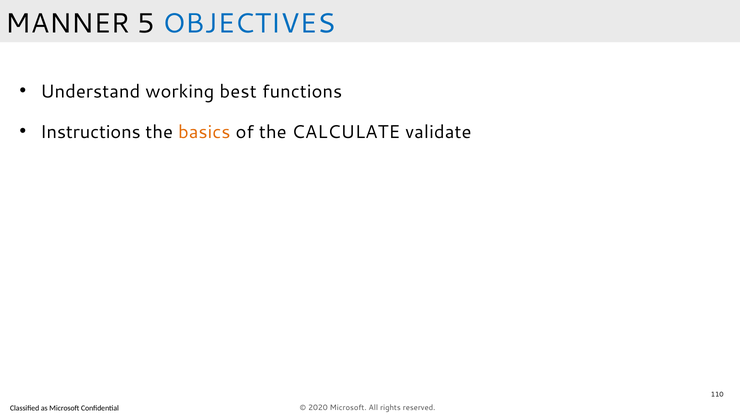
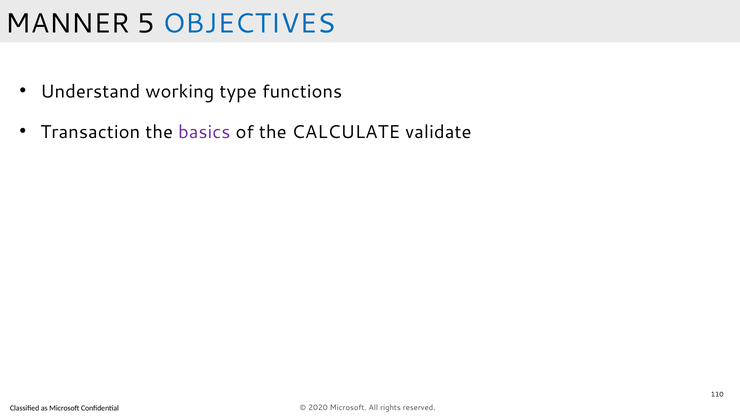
best: best -> type
Instructions: Instructions -> Transaction
basics colour: orange -> purple
